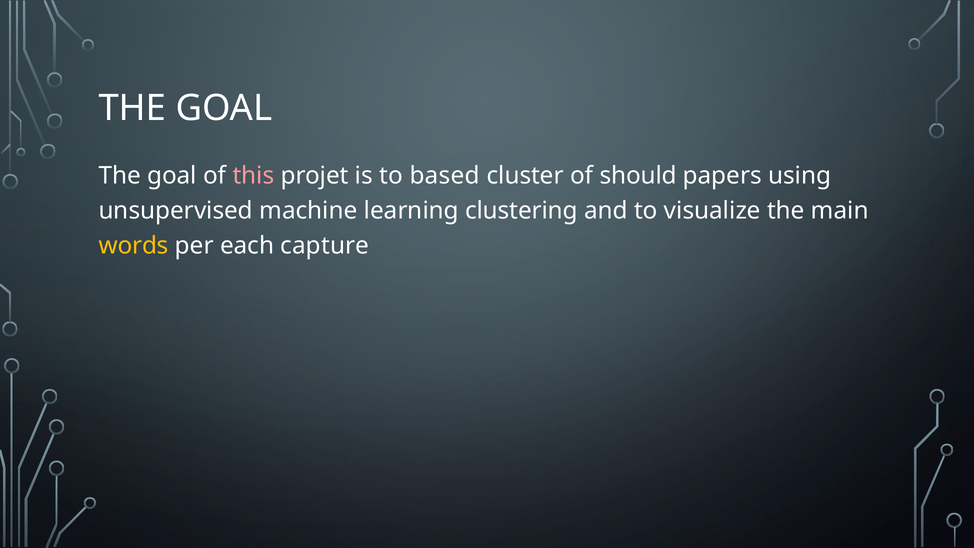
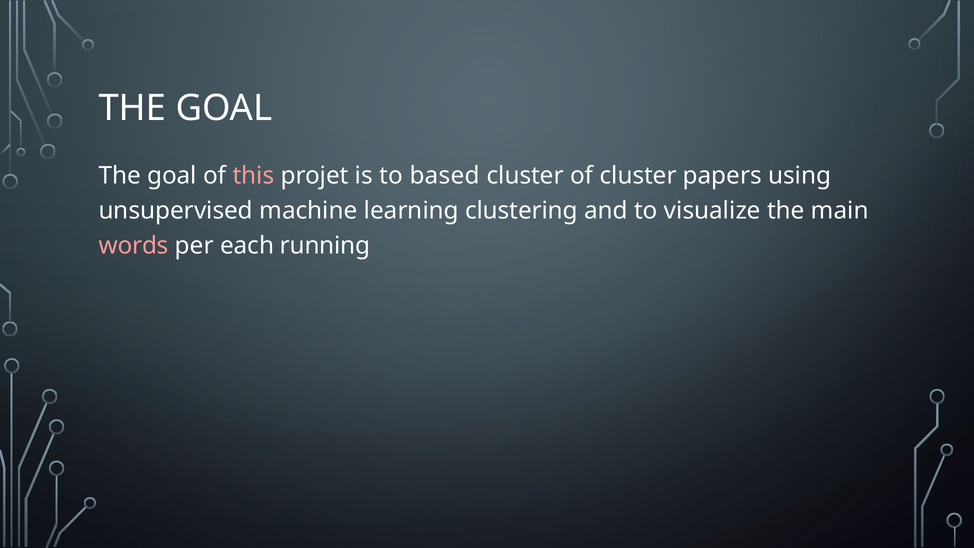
of should: should -> cluster
words colour: yellow -> pink
capture: capture -> running
